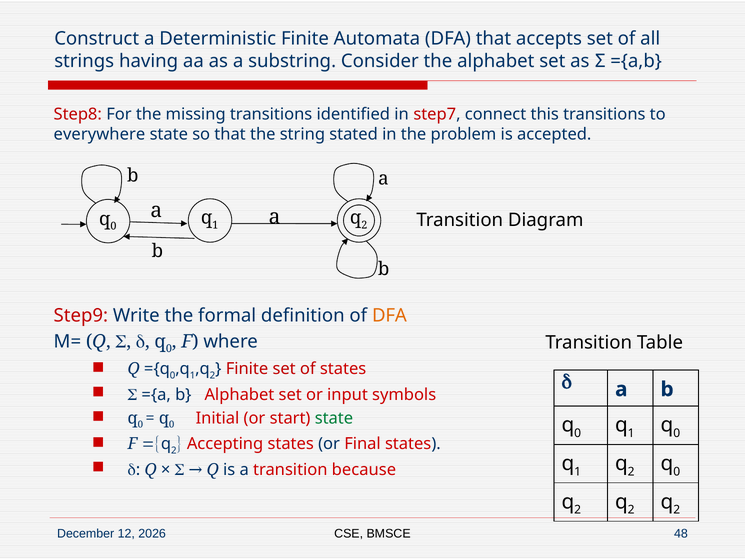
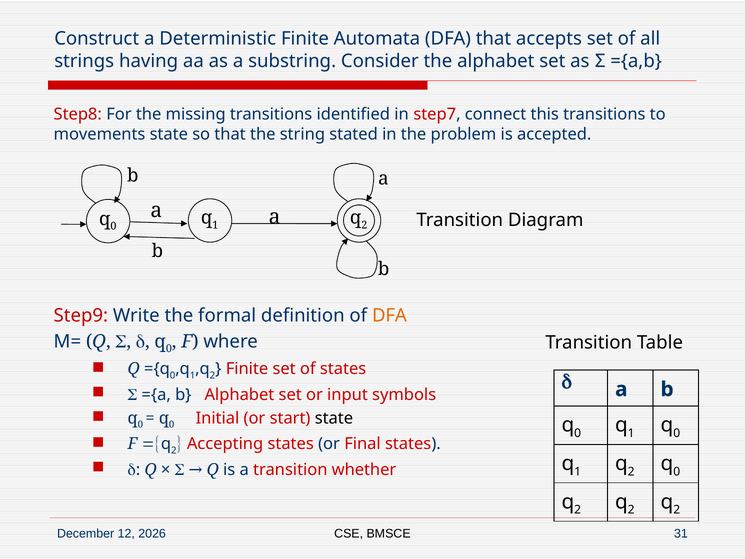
everywhere: everywhere -> movements
state at (334, 418) colour: green -> black
because: because -> whether
48: 48 -> 31
